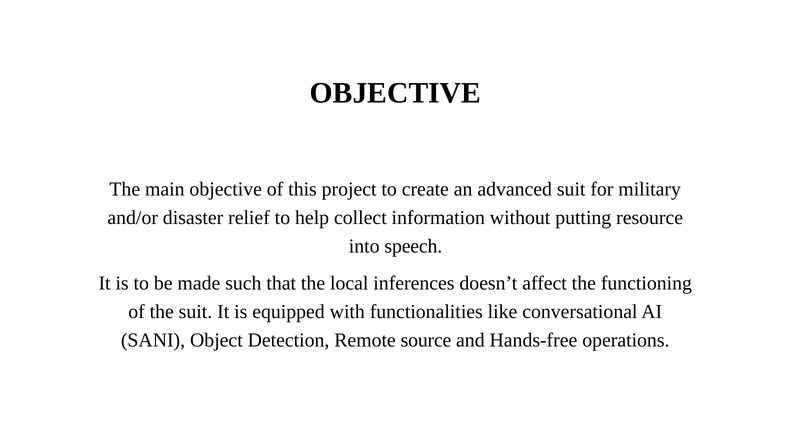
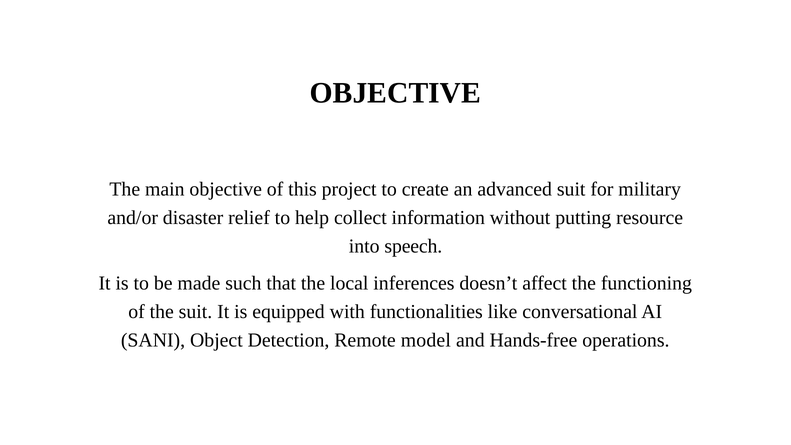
source: source -> model
